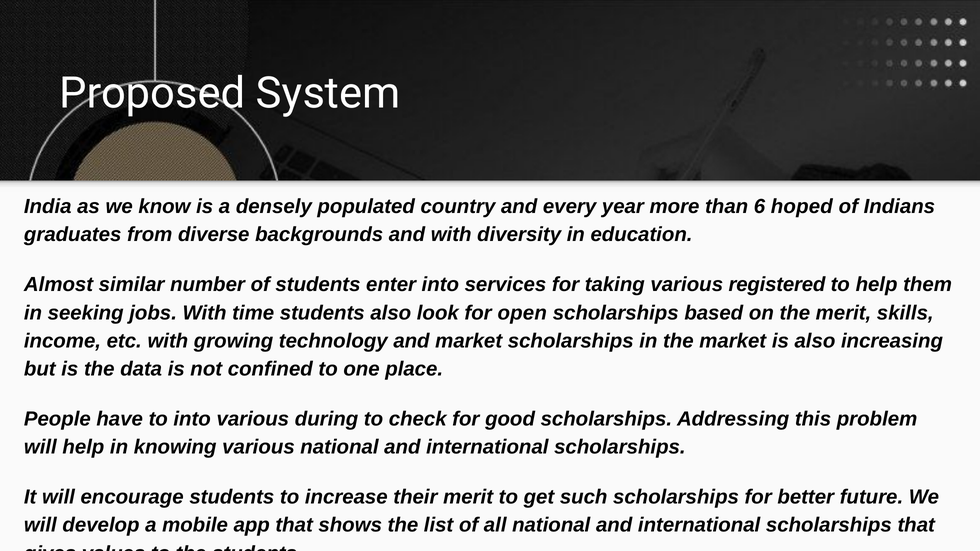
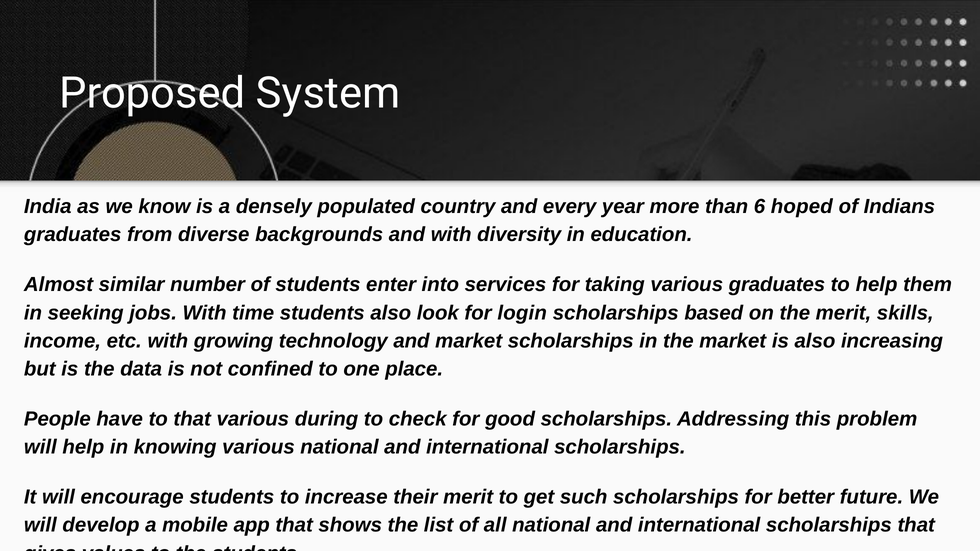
various registered: registered -> graduates
open: open -> login
to into: into -> that
